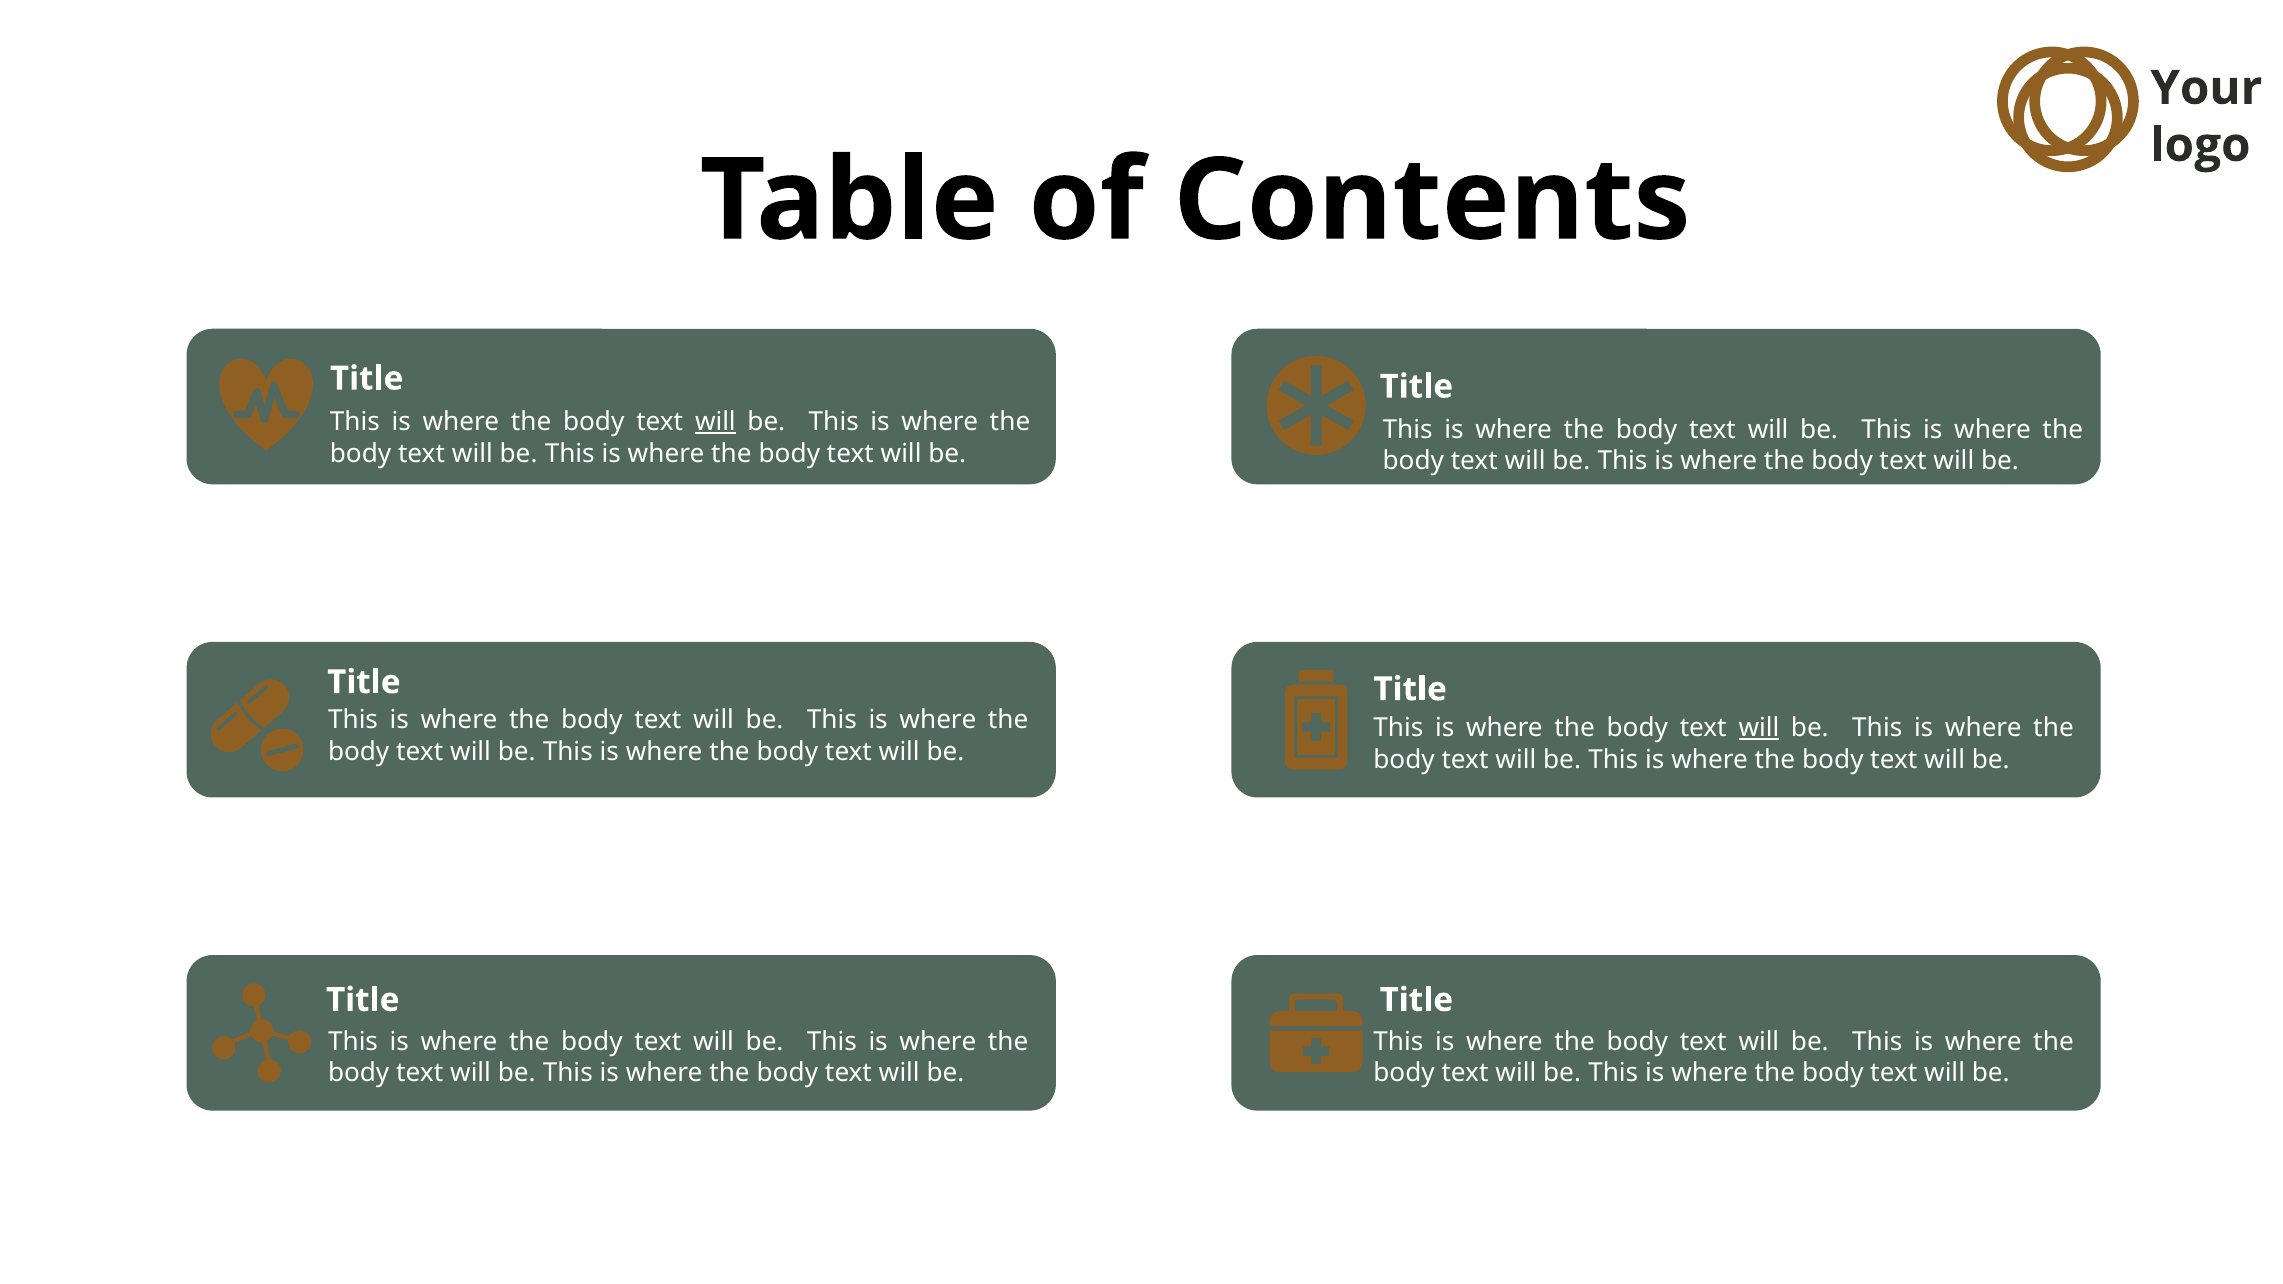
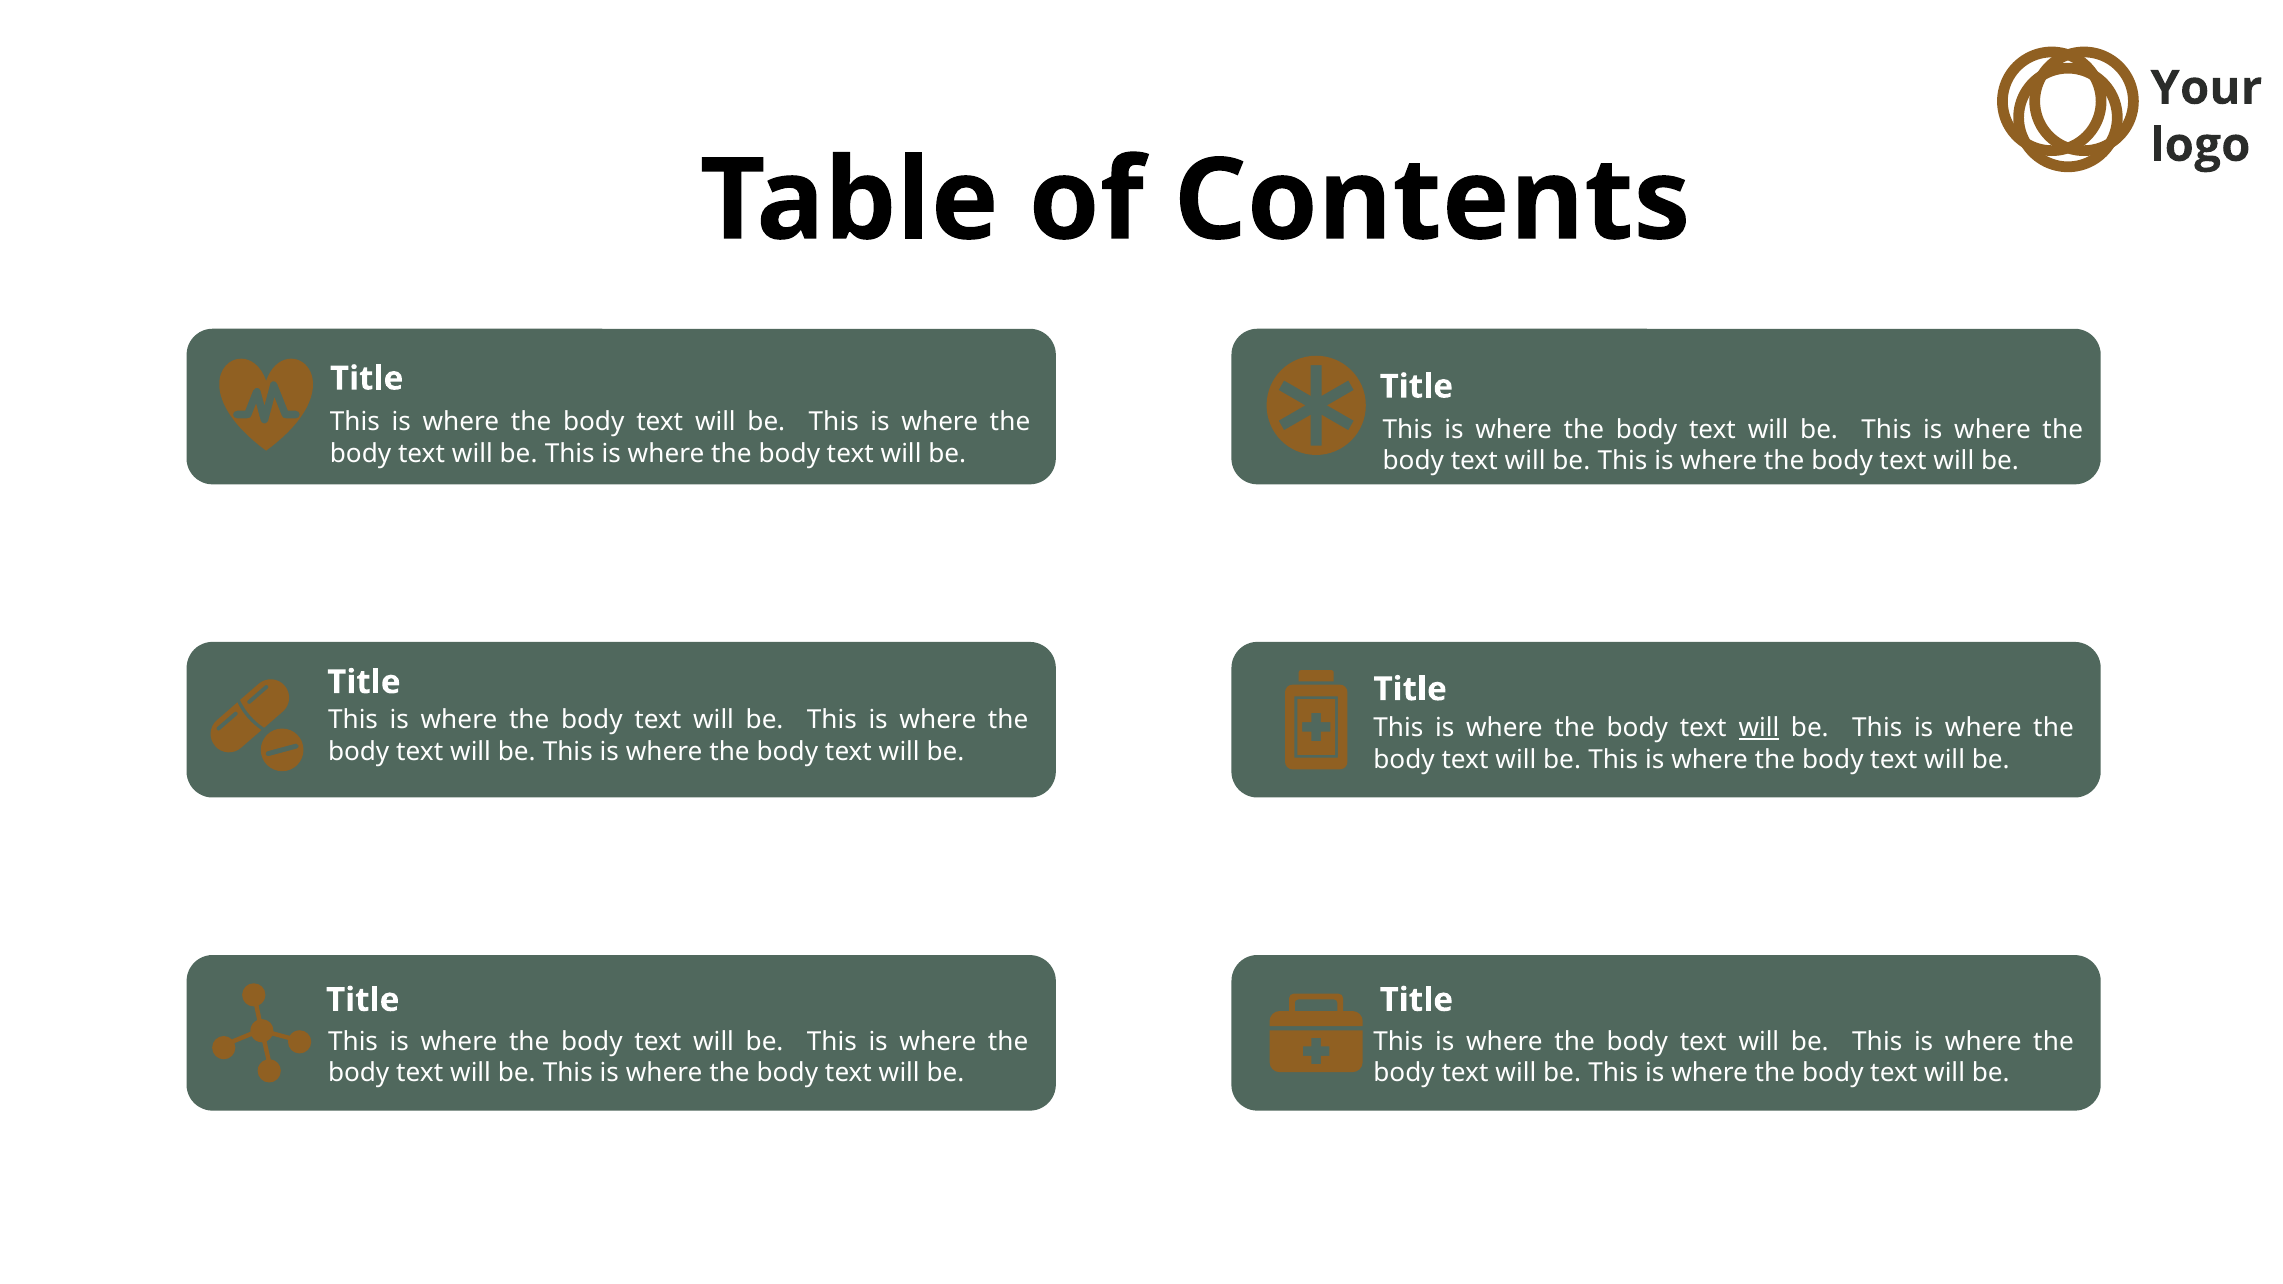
will at (715, 422) underline: present -> none
